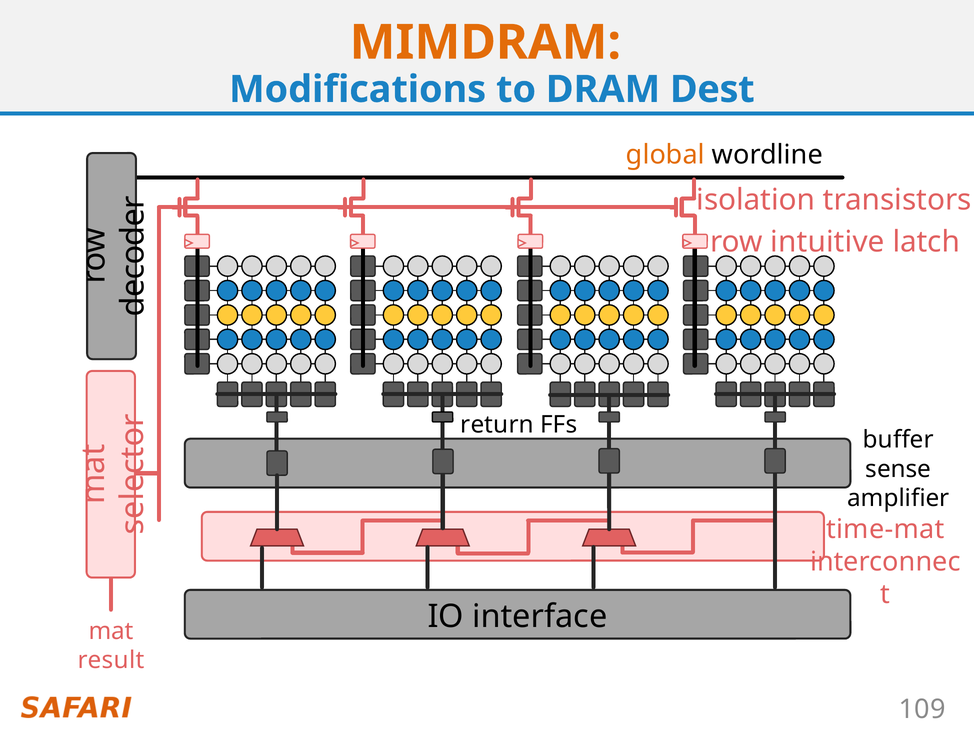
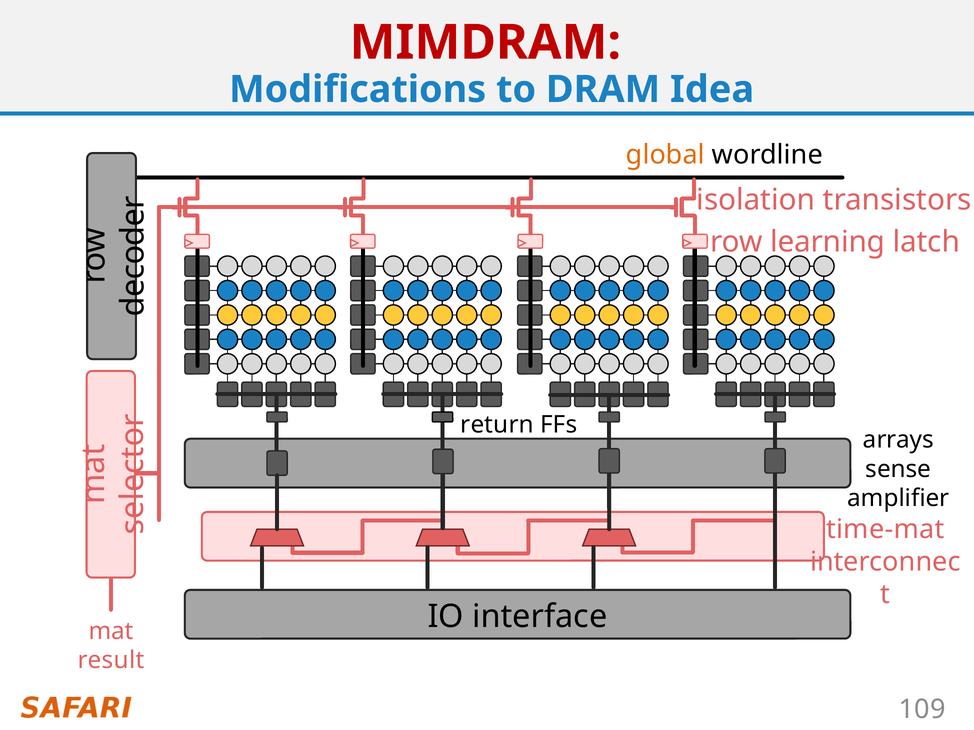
MIMDRAM colour: orange -> red
Dest: Dest -> Idea
intuitive: intuitive -> learning
buffer: buffer -> arrays
